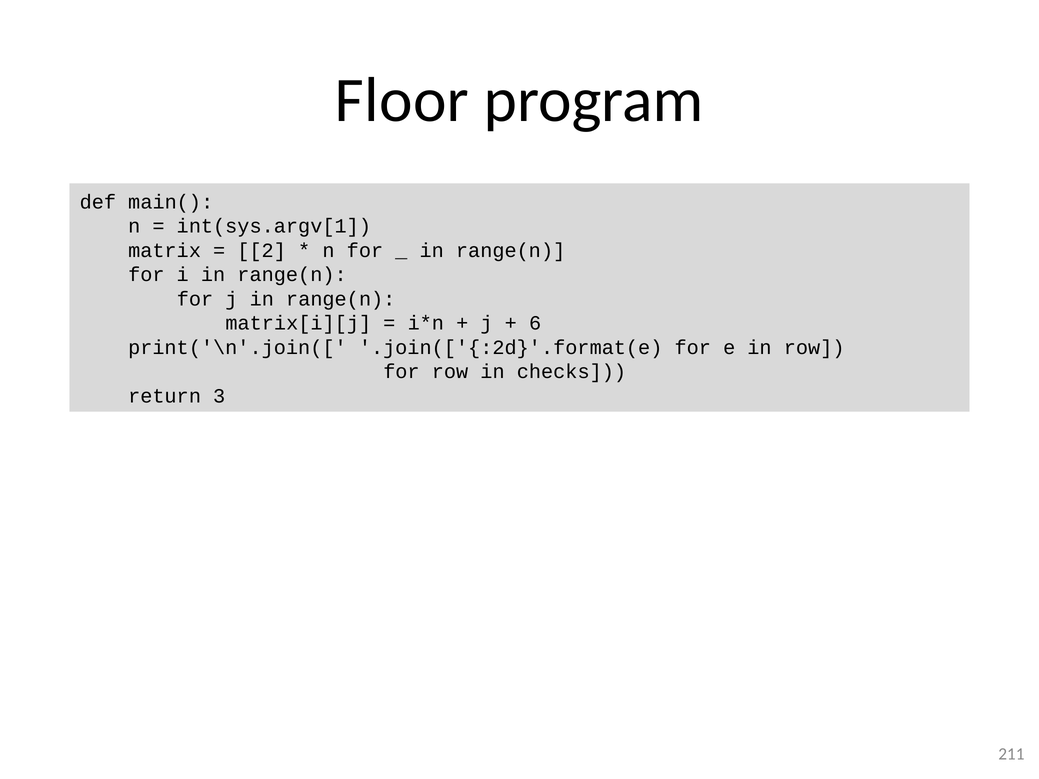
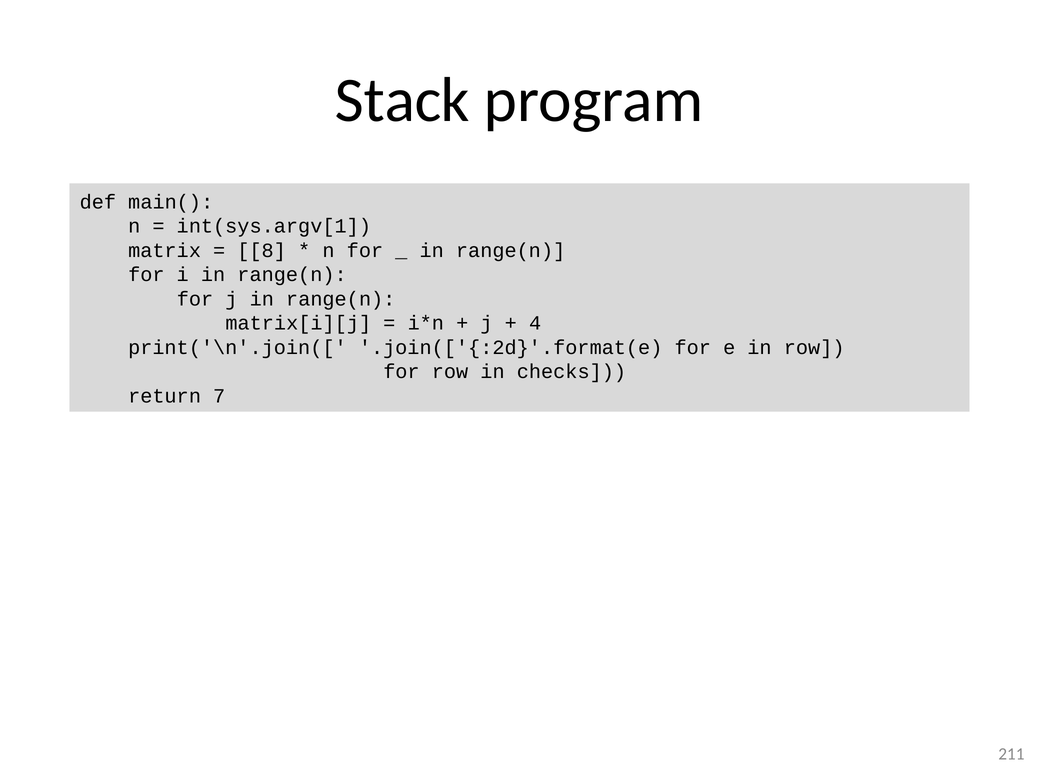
Floor: Floor -> Stack
2: 2 -> 8
6: 6 -> 4
3: 3 -> 7
